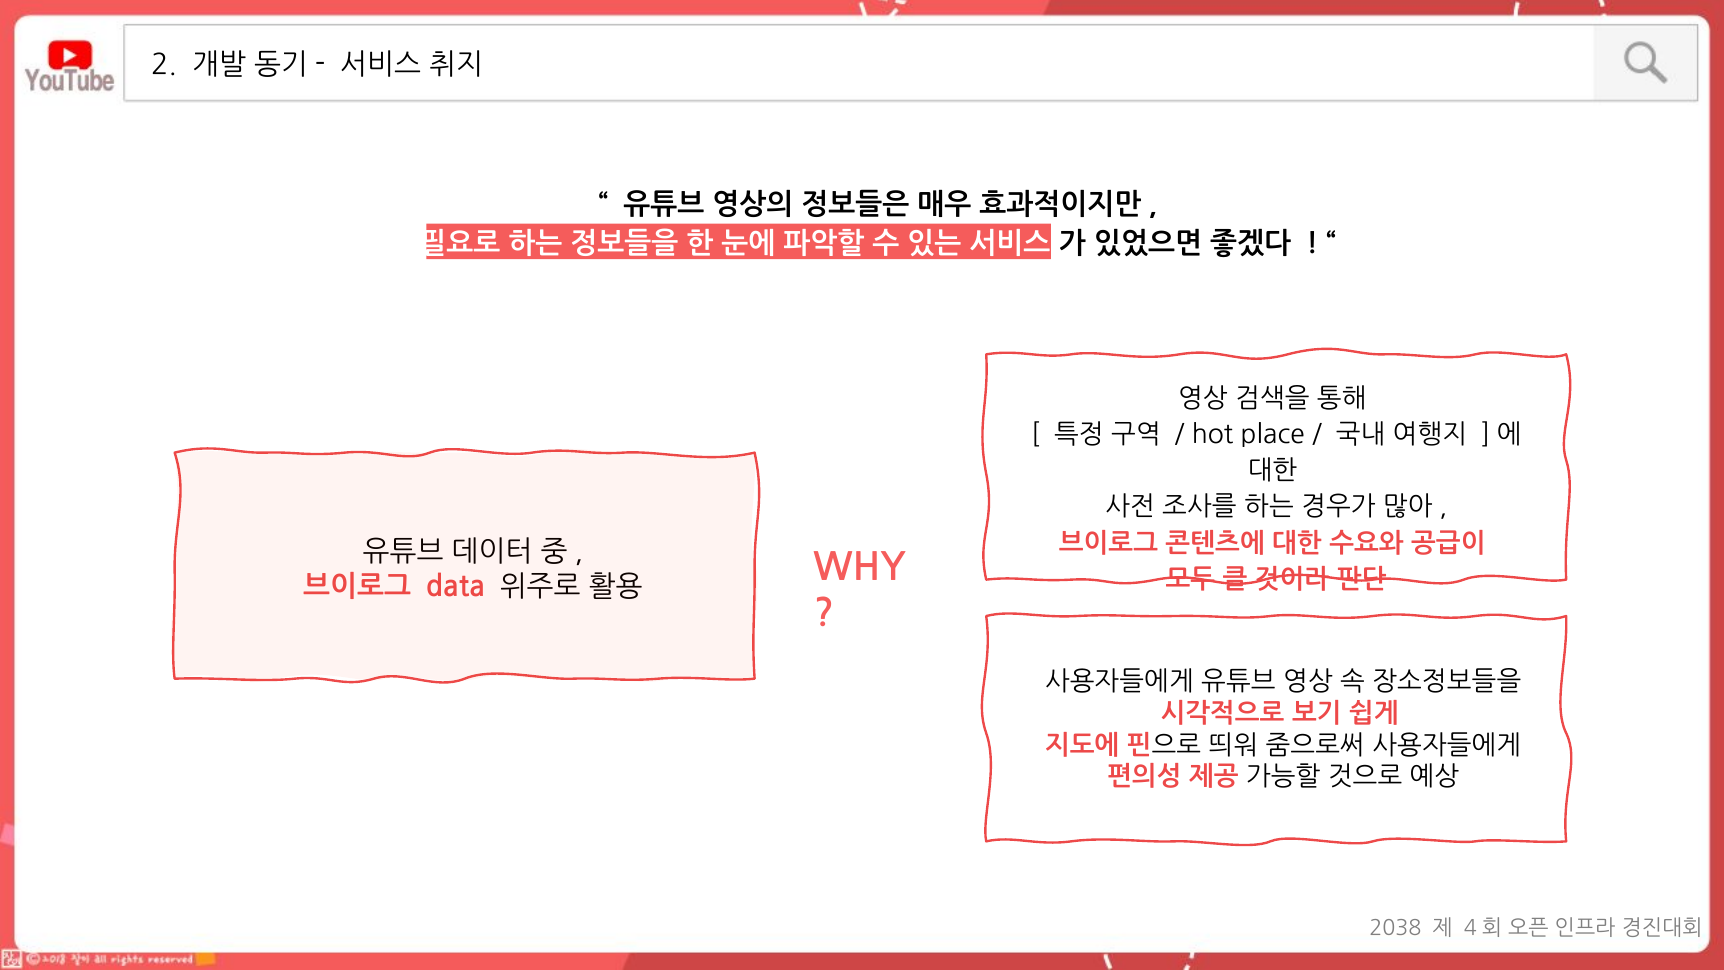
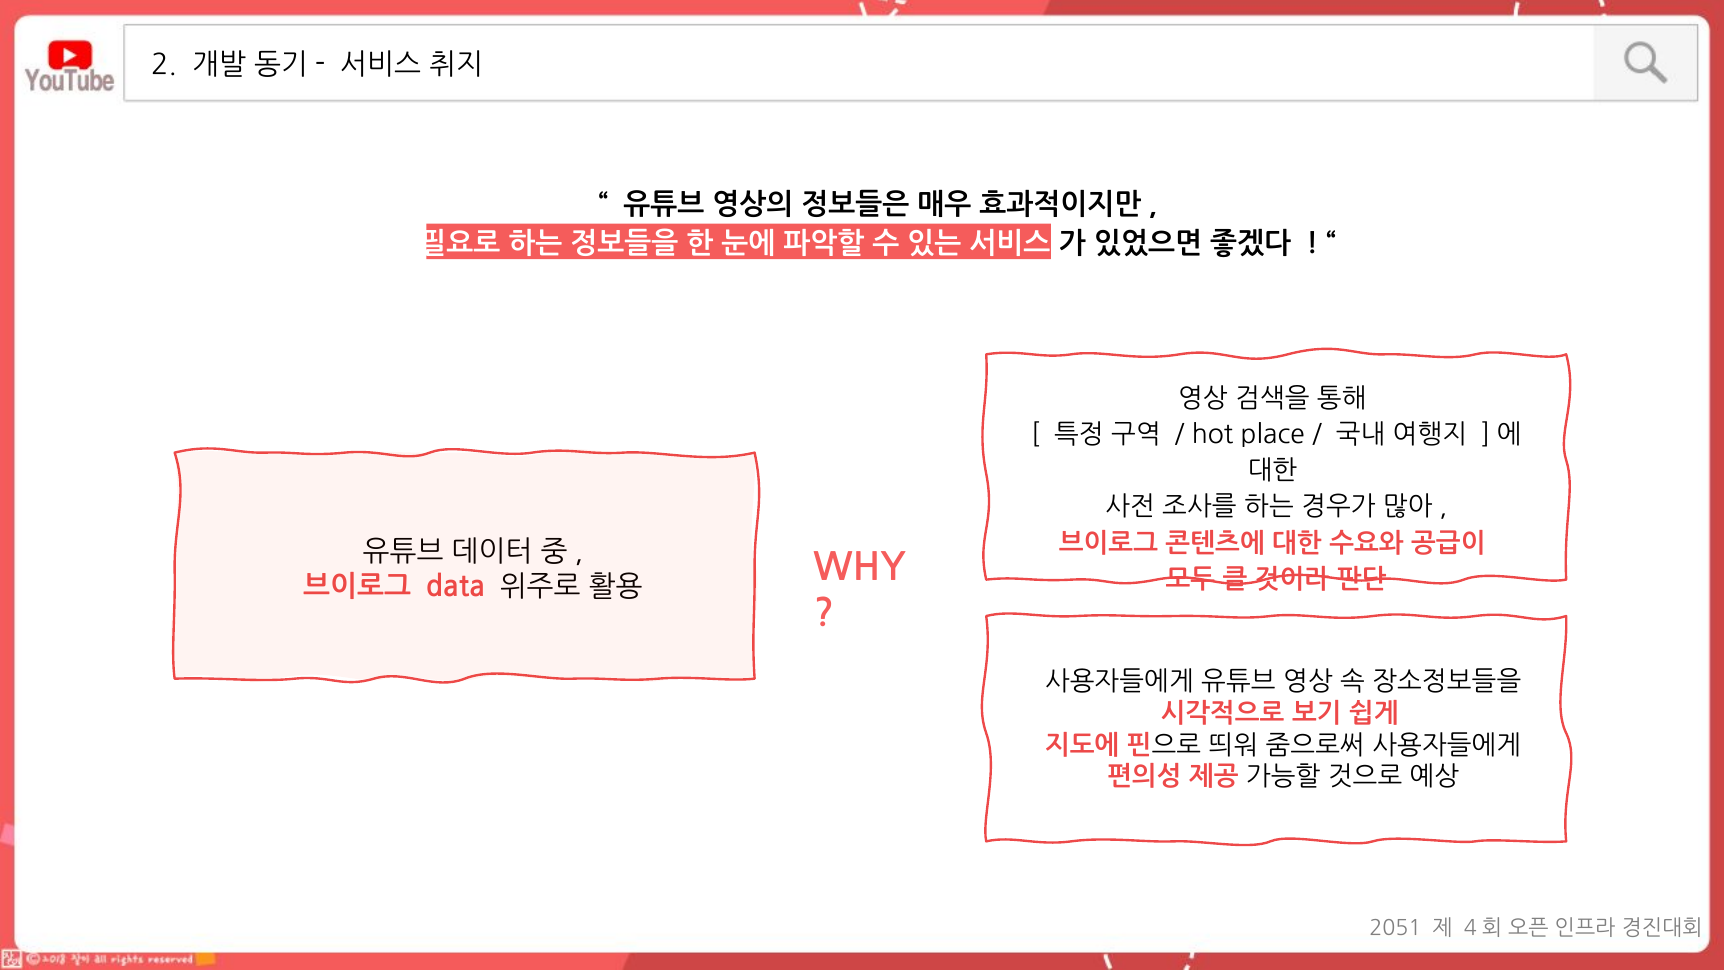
2038: 2038 -> 2051
